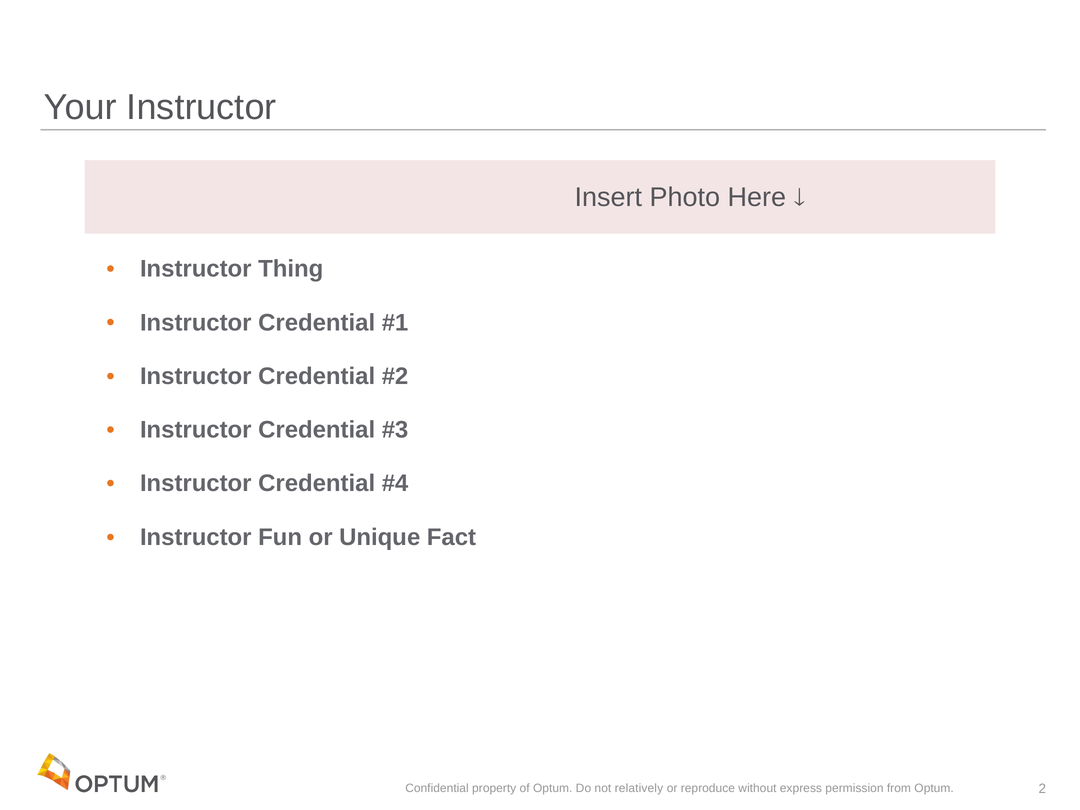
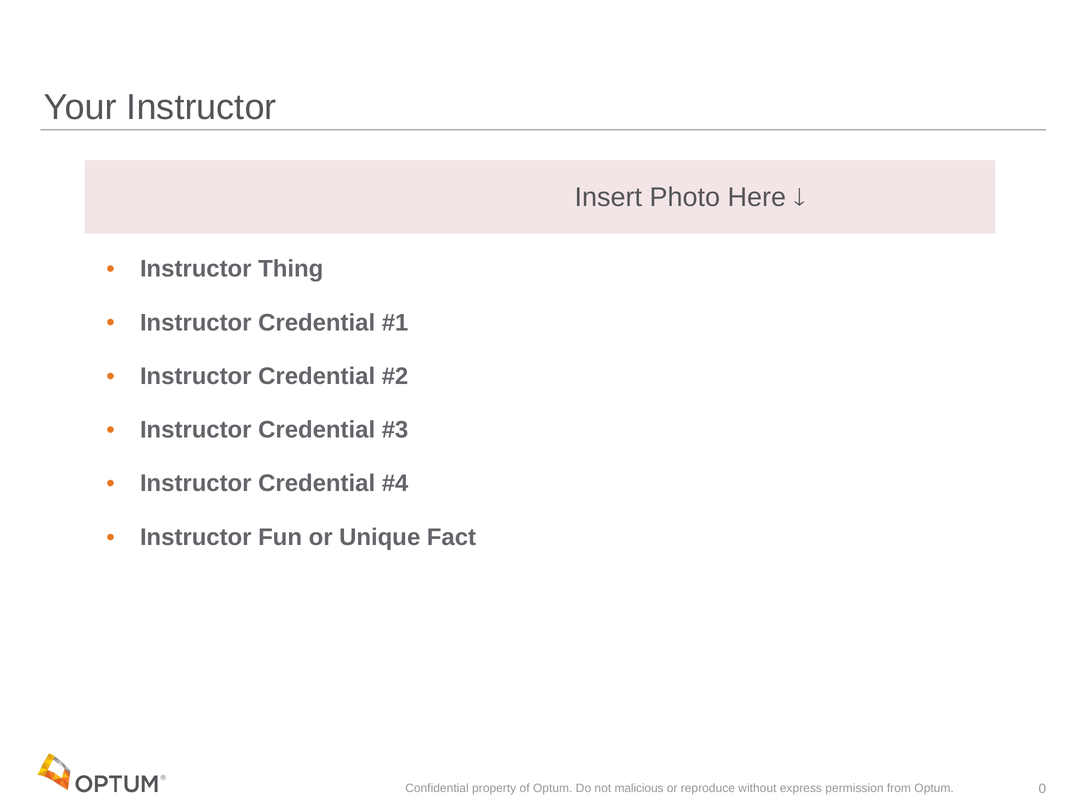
relatively: relatively -> malicious
2: 2 -> 0
